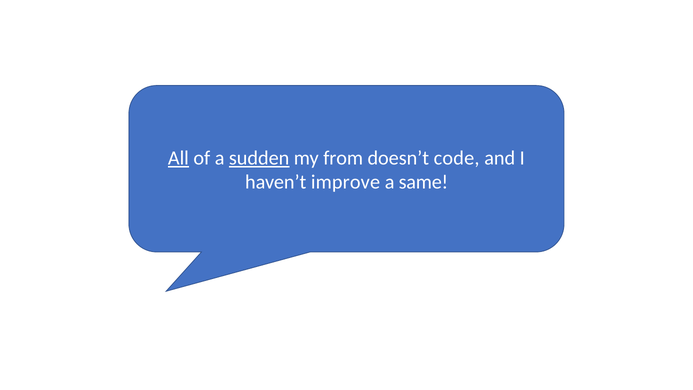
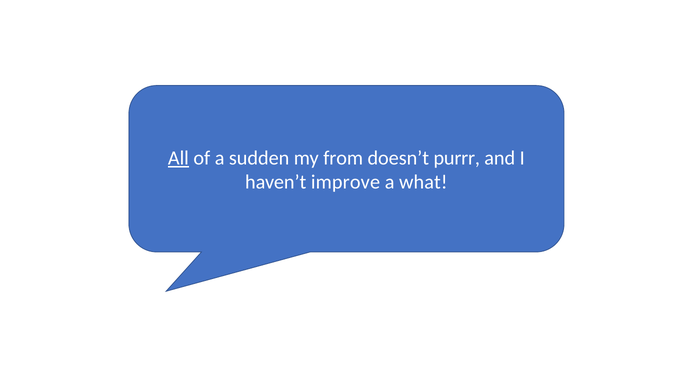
sudden underline: present -> none
code: code -> purrr
same: same -> what
